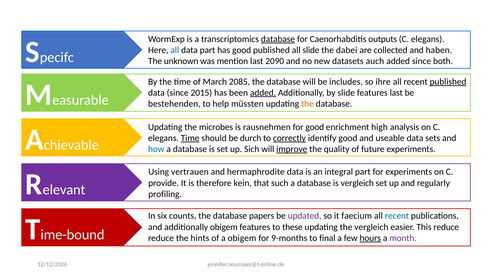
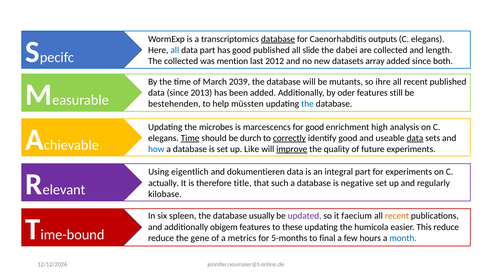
haben: haben -> length
The unknown: unknown -> collected
2090: 2090 -> 2012
auch: auch -> array
2085: 2085 -> 2039
includes: includes -> mutants
published at (448, 82) underline: present -> none
2015: 2015 -> 2013
added at (263, 93) underline: present -> none
by slide: slide -> oder
features last: last -> still
the at (307, 104) colour: orange -> blue
rausnehmen: rausnehmen -> marcescencs
data at (415, 138) underline: none -> present
Sich: Sich -> Like
vertrauen: vertrauen -> eigentlich
hermaphrodite: hermaphrodite -> dokumentieren
provide: provide -> actually
kein: kein -> title
is vergleich: vergleich -> negative
profiling: profiling -> kilobase
counts: counts -> spleen
papers: papers -> usually
recent at (397, 216) colour: blue -> orange
the vergleich: vergleich -> humicola
hints: hints -> gene
a obigem: obigem -> metrics
9-months: 9-months -> 5-months
hours underline: present -> none
month colour: purple -> blue
